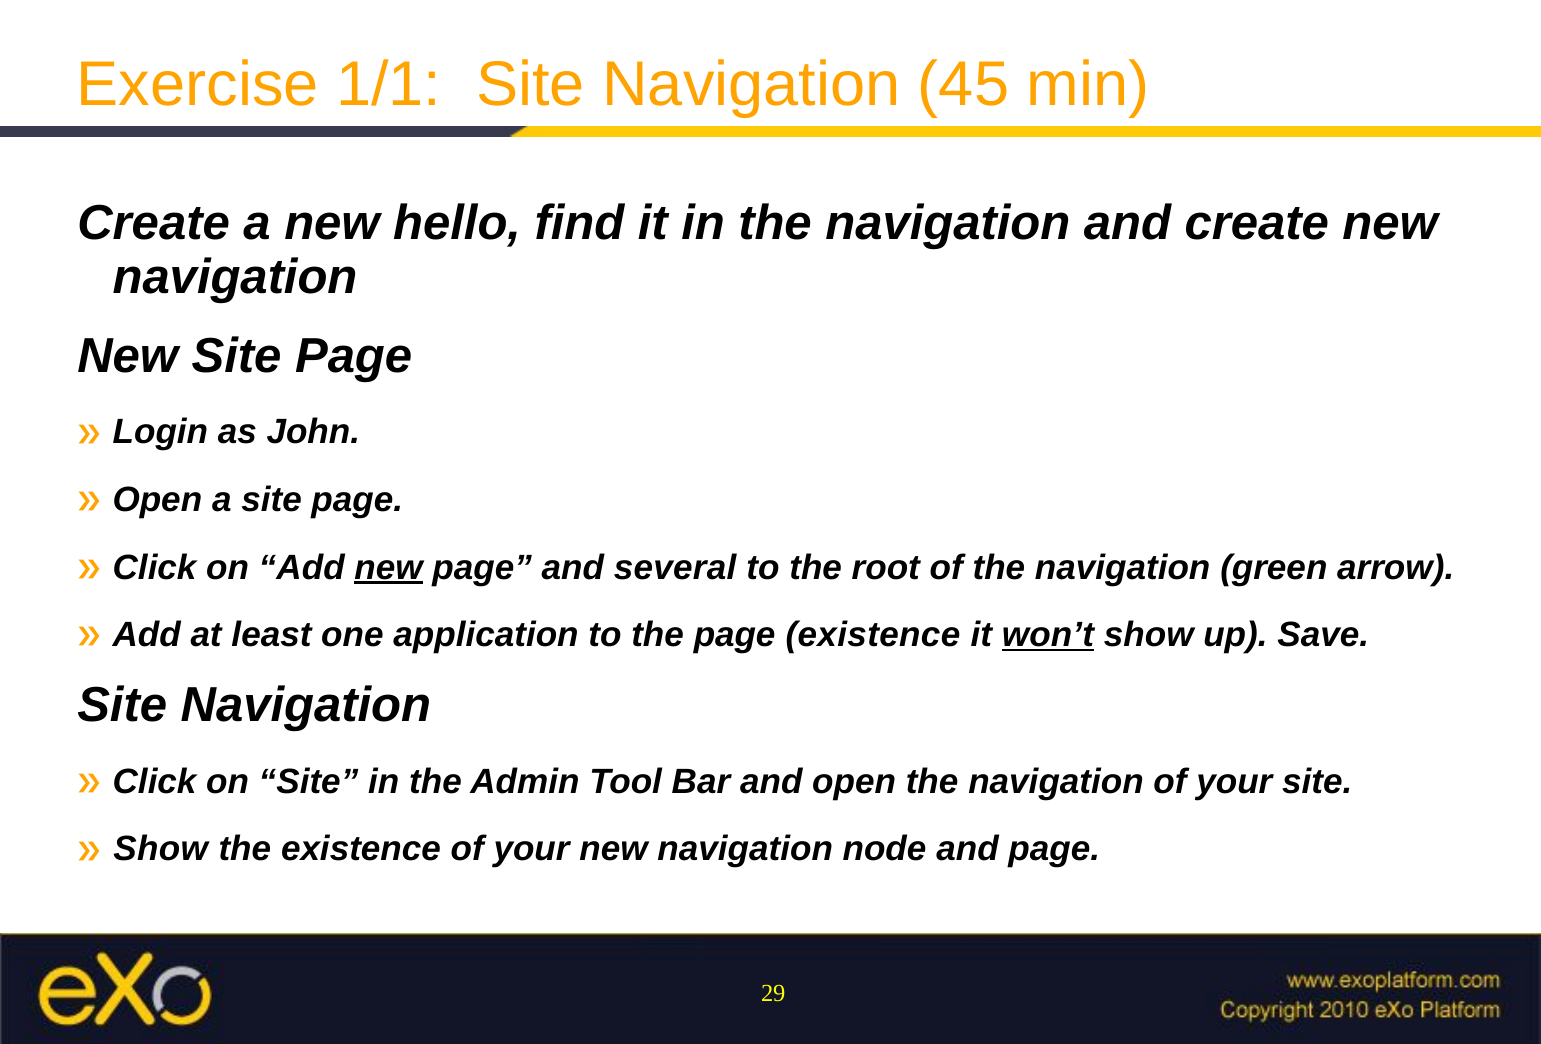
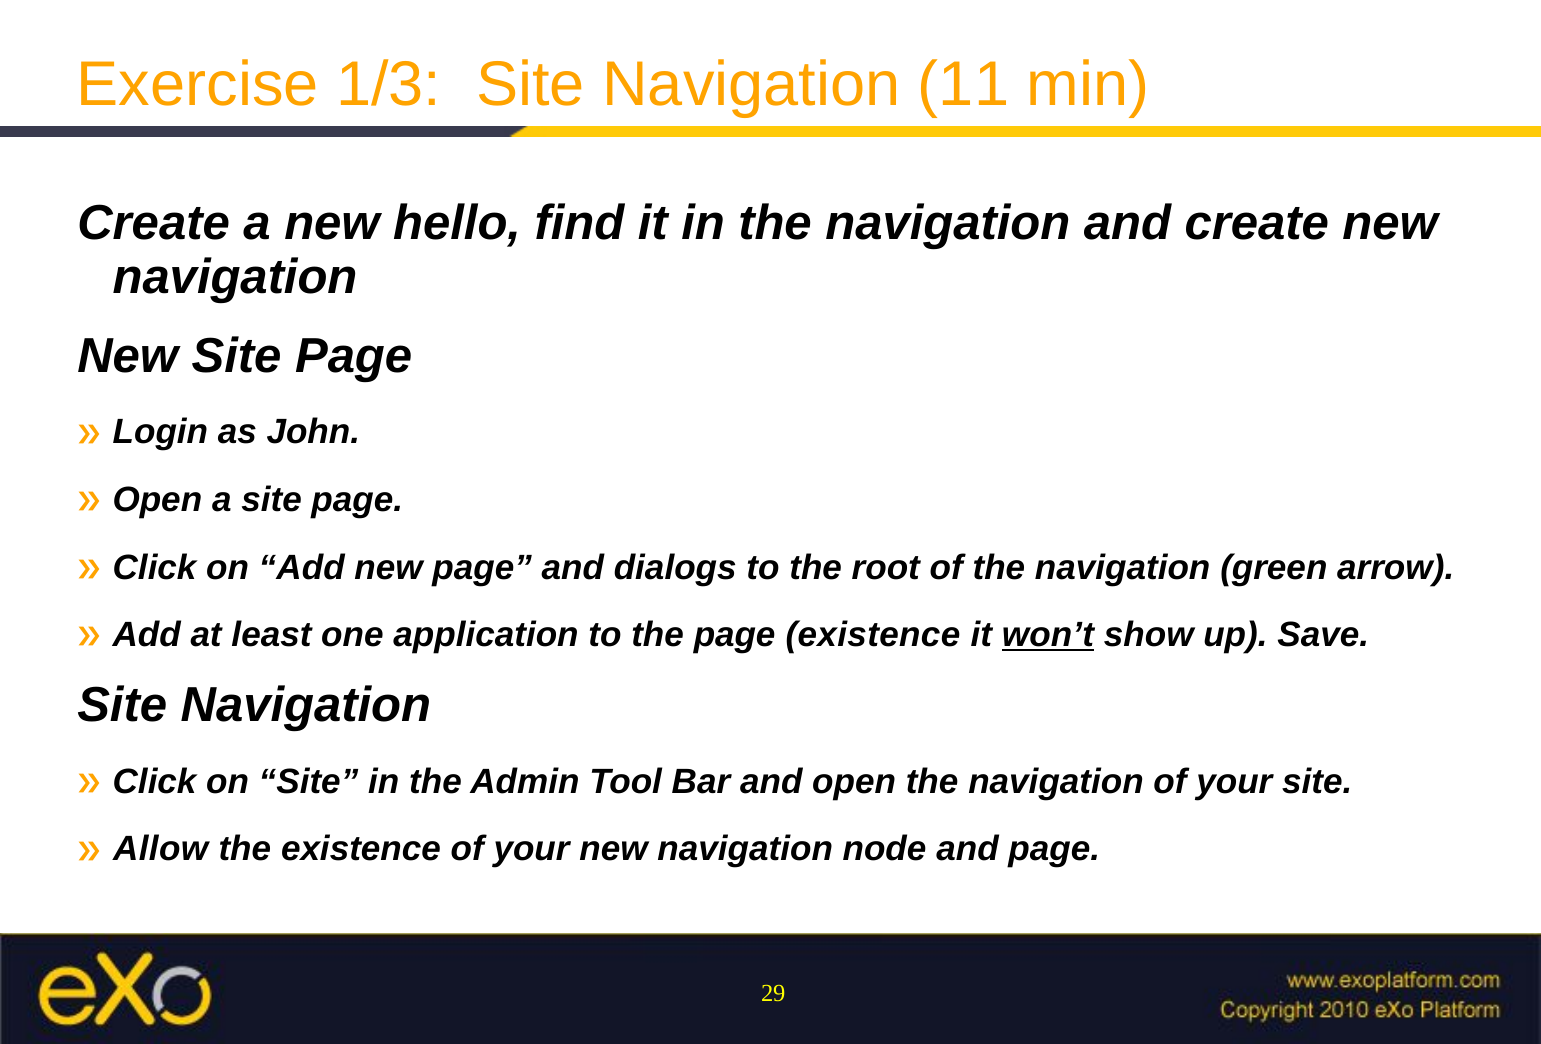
1/1: 1/1 -> 1/3
45: 45 -> 11
new at (389, 567) underline: present -> none
several: several -> dialogs
Show at (161, 849): Show -> Allow
